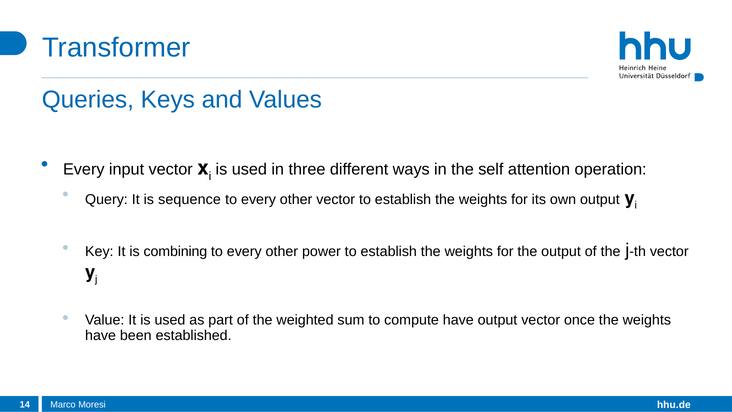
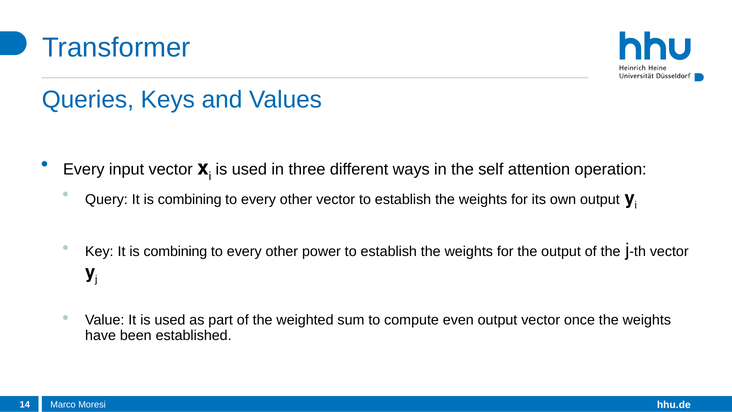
Query It is sequence: sequence -> combining
compute have: have -> even
